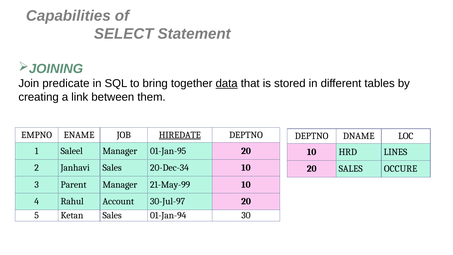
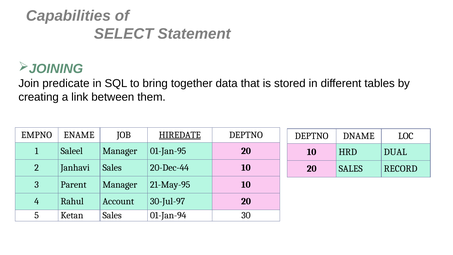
data underline: present -> none
LINES: LINES -> DUAL
20-Dec-34: 20-Dec-34 -> 20-Dec-44
OCCURE: OCCURE -> RECORD
21-May-99: 21-May-99 -> 21-May-95
